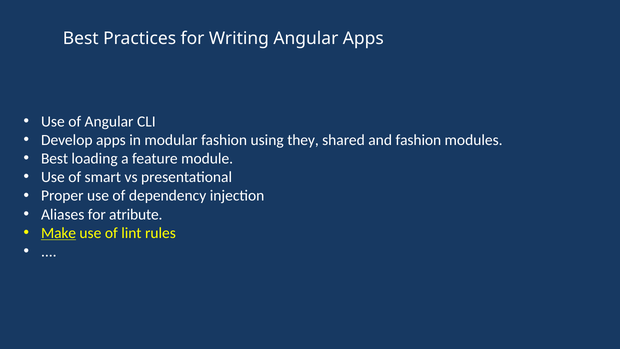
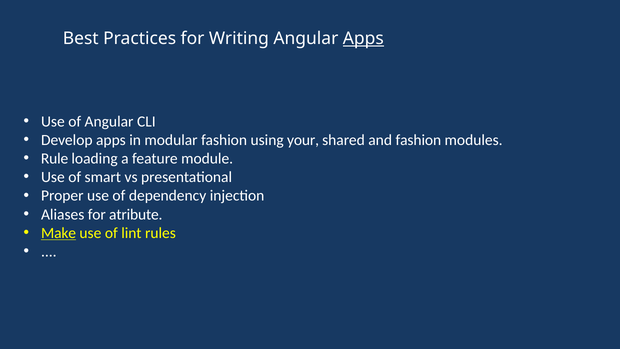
Apps at (363, 38) underline: none -> present
they: they -> your
Best at (55, 159): Best -> Rule
